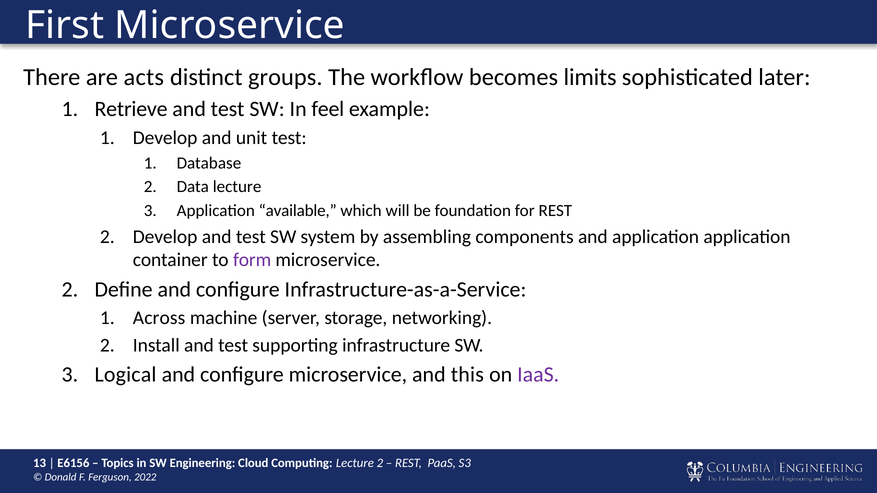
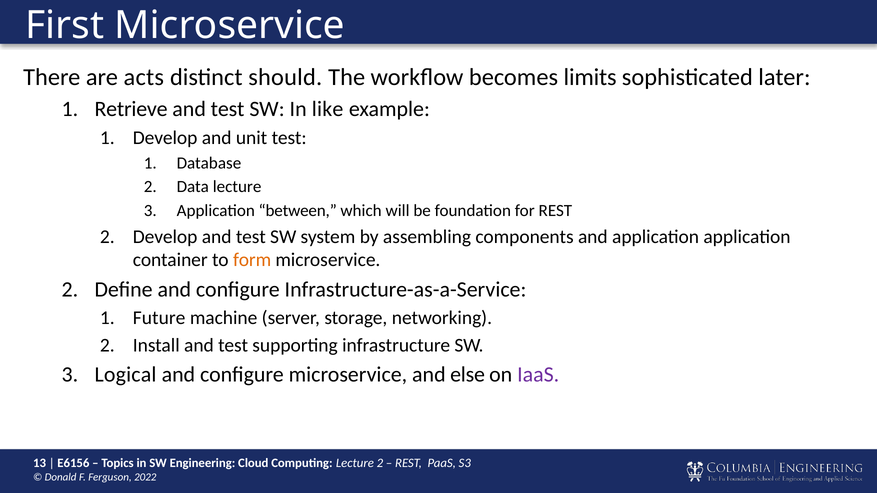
groups: groups -> should
feel: feel -> like
available: available -> between
form colour: purple -> orange
Across: Across -> Future
this: this -> else
